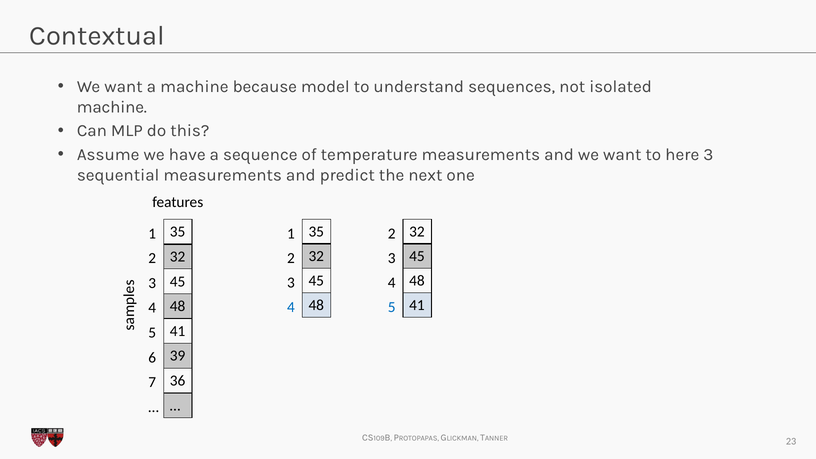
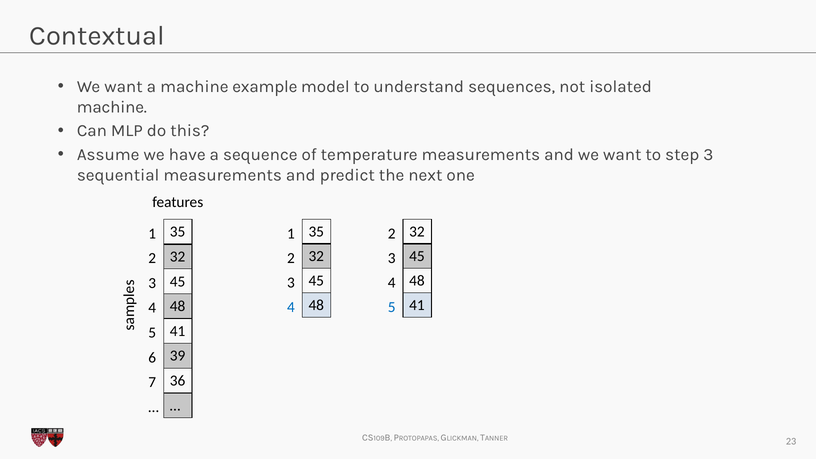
because: because -> example
here: here -> step
